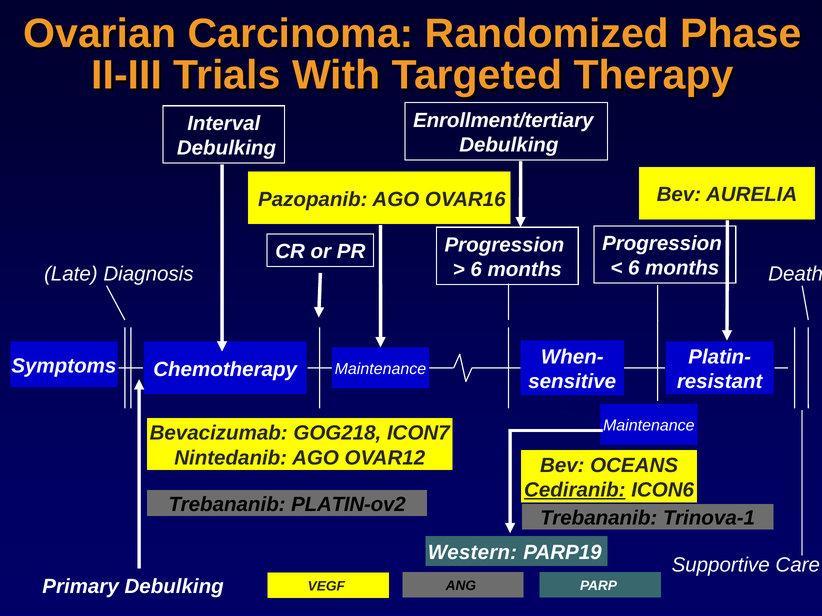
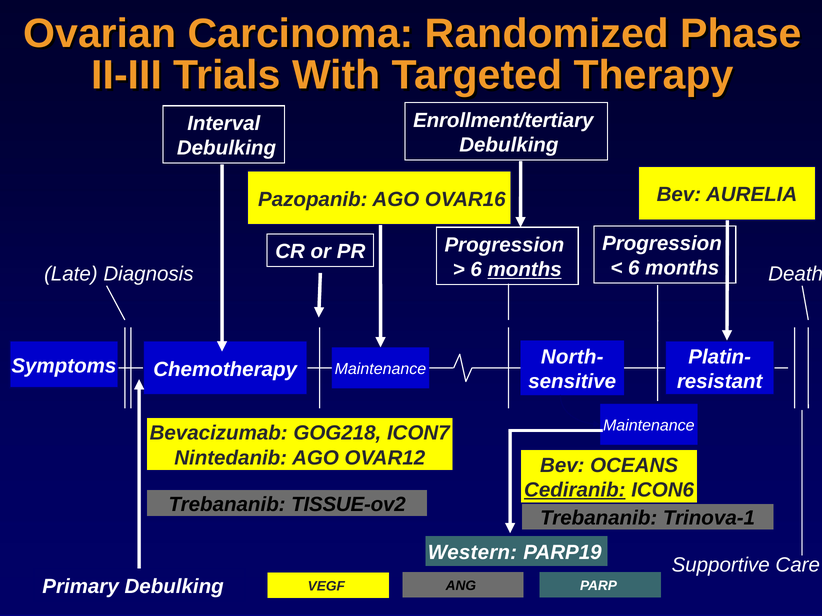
months at (525, 270) underline: none -> present
When-: When- -> North-
PLATIN-ov2: PLATIN-ov2 -> TISSUE-ov2
